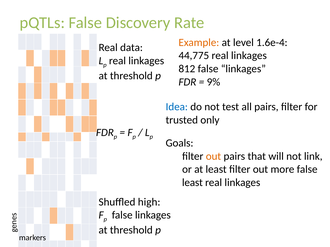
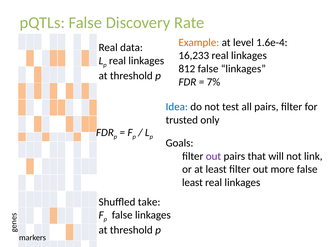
44,775: 44,775 -> 16,233
9%: 9% -> 7%
out at (213, 156) colour: orange -> purple
high: high -> take
